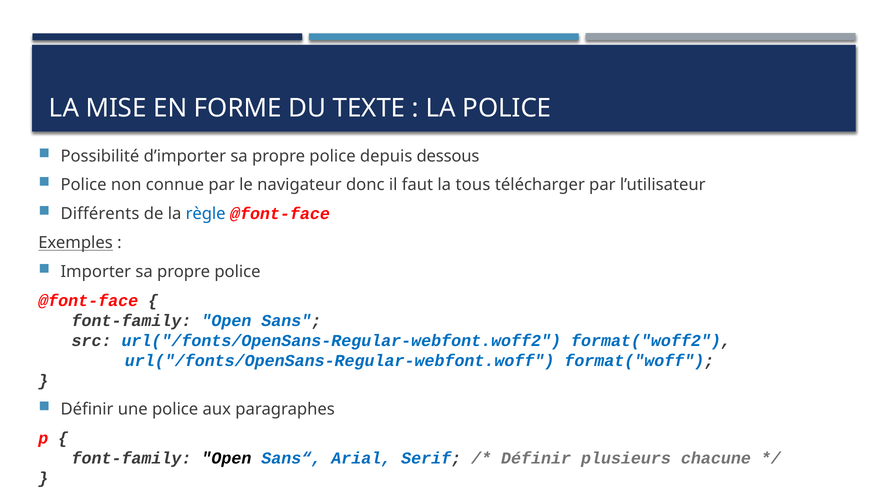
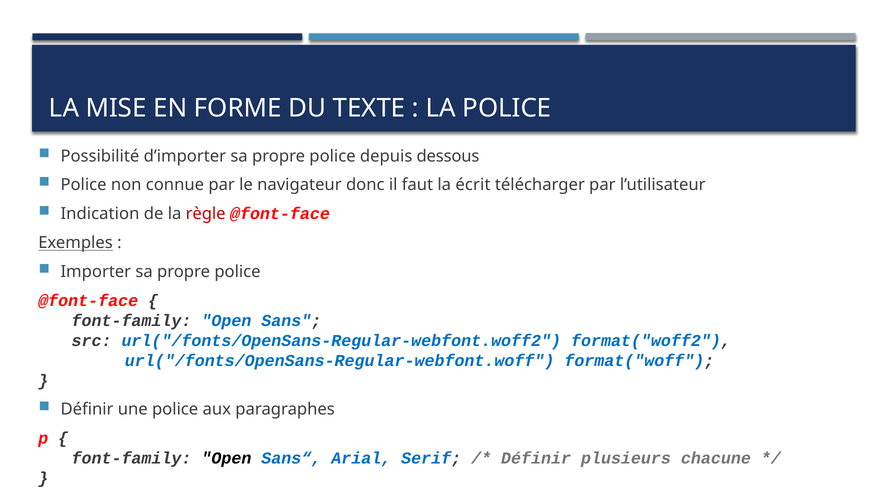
tous: tous -> écrit
Différents: Différents -> Indication
règle colour: blue -> red
